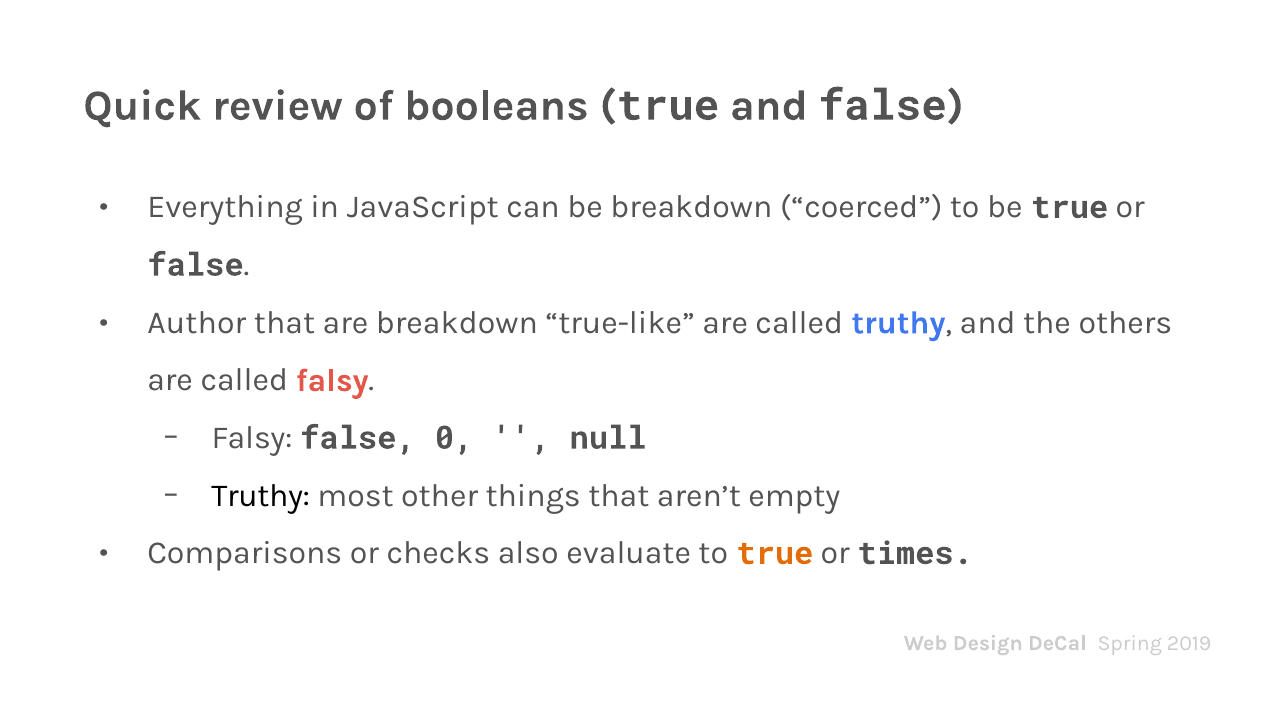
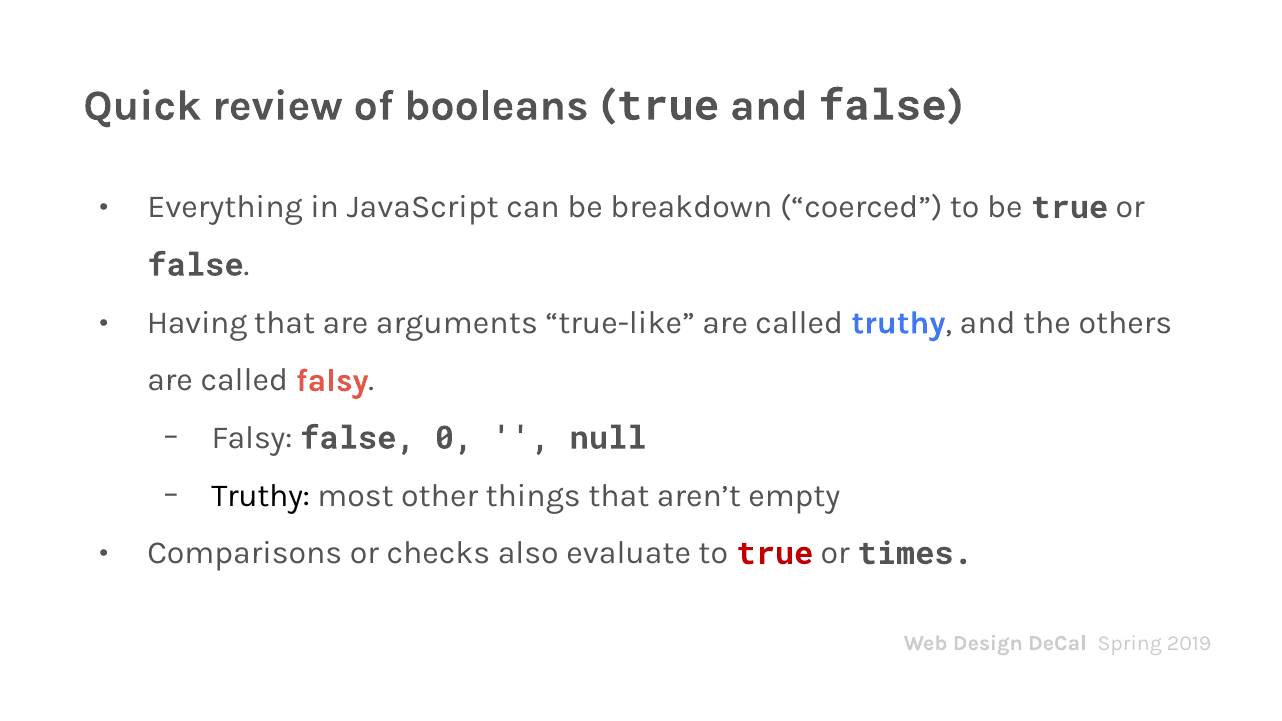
Author: Author -> Having
are breakdown: breakdown -> arguments
true at (775, 554) colour: orange -> red
